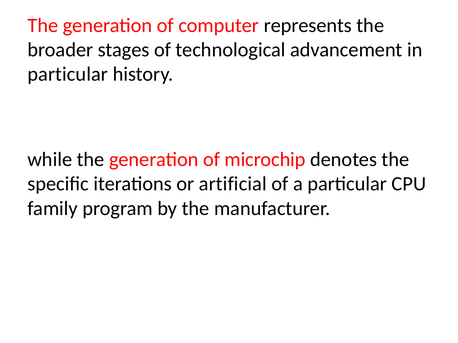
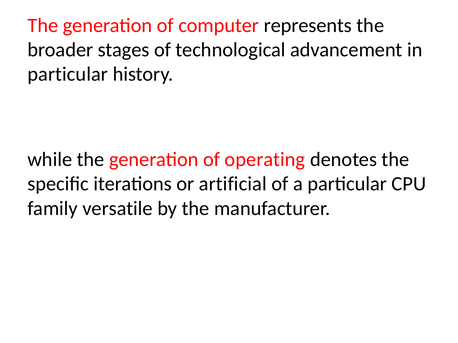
microchip: microchip -> operating
program: program -> versatile
